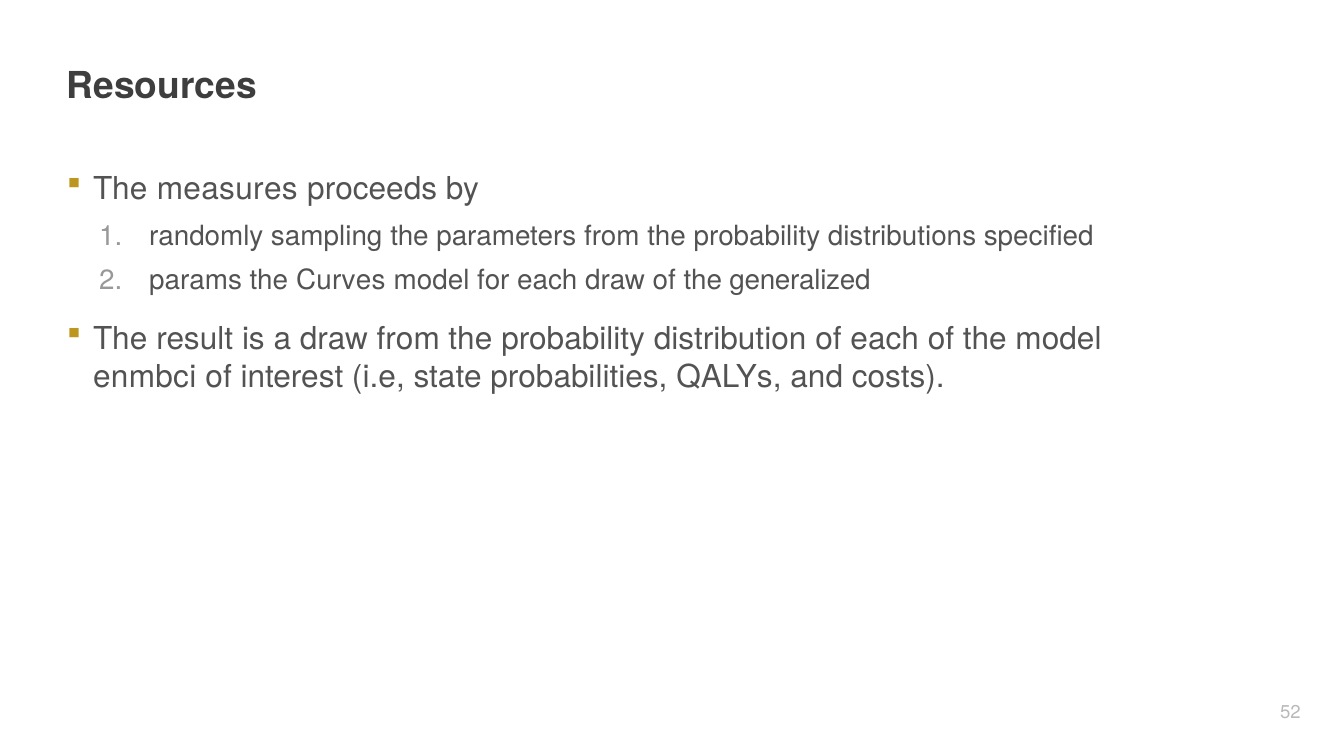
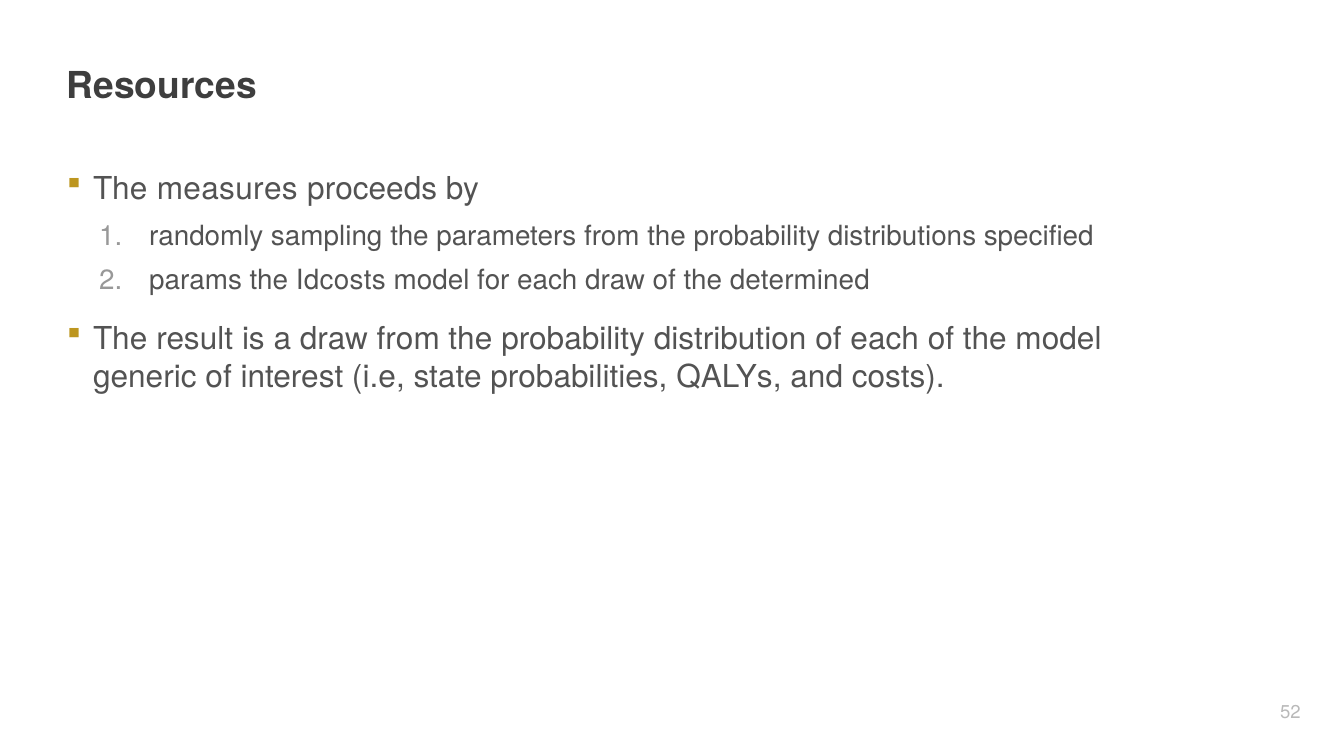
Curves: Curves -> Idcosts
generalized: generalized -> determined
enmbci: enmbci -> generic
